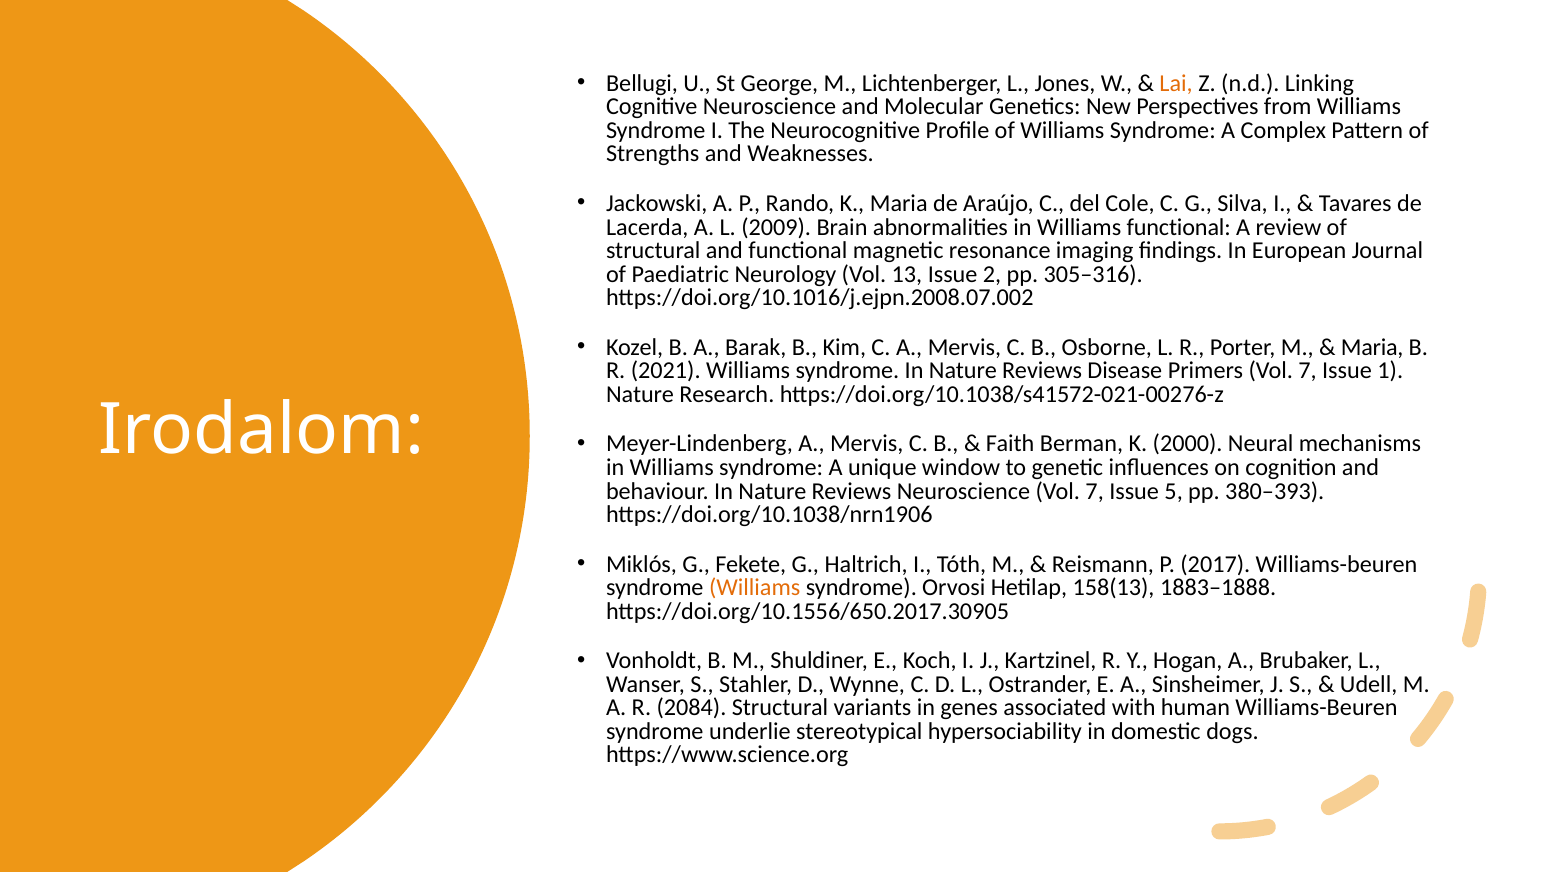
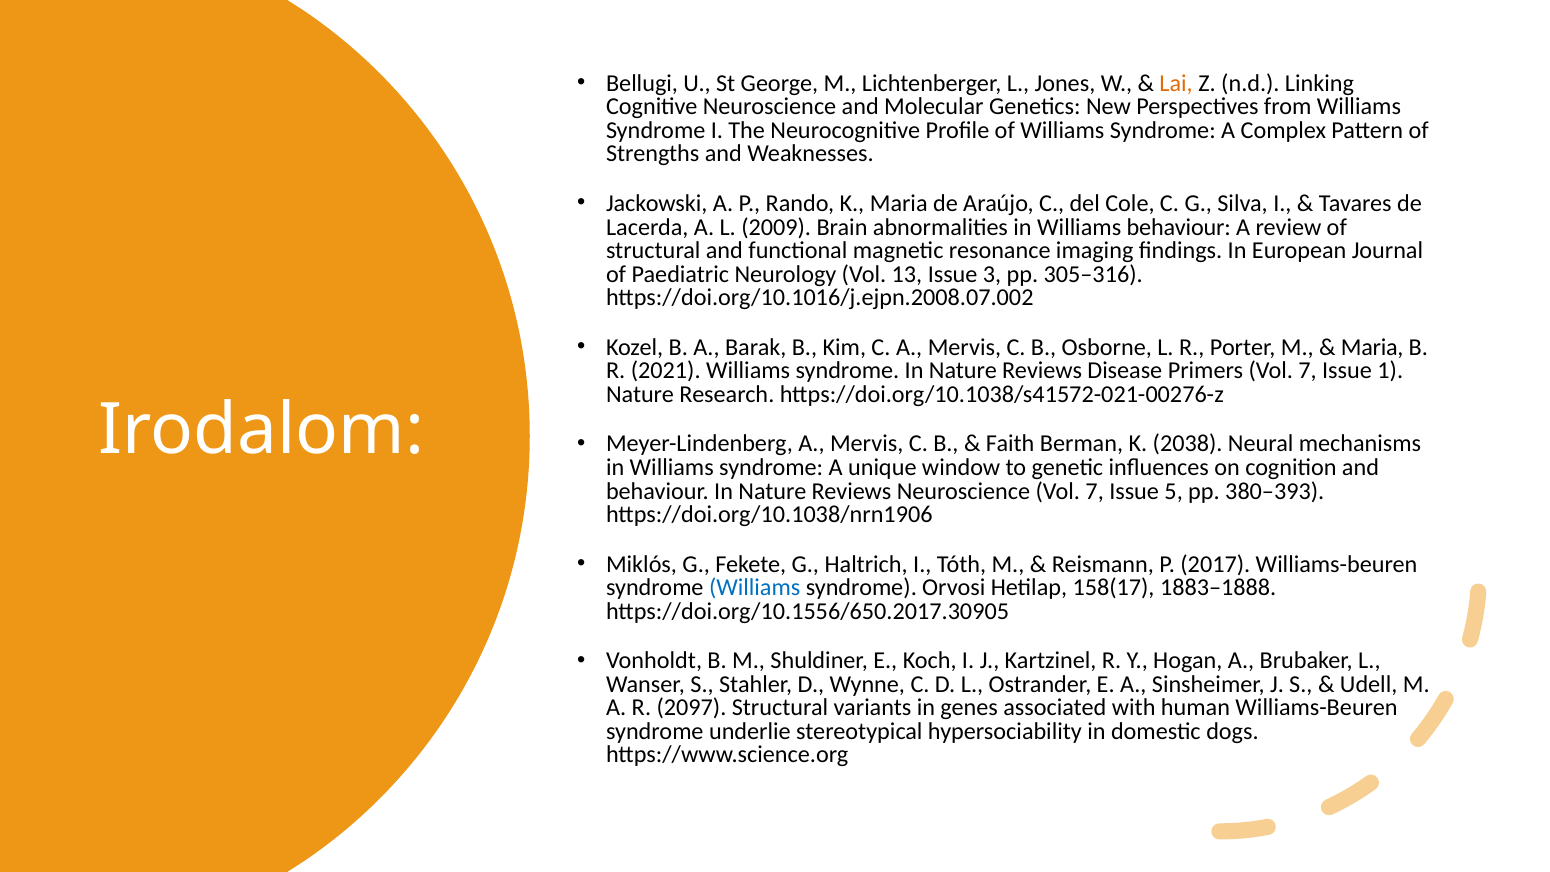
Williams functional: functional -> behaviour
2: 2 -> 3
2000: 2000 -> 2038
Williams at (755, 588) colour: orange -> blue
158(13: 158(13 -> 158(17
2084: 2084 -> 2097
